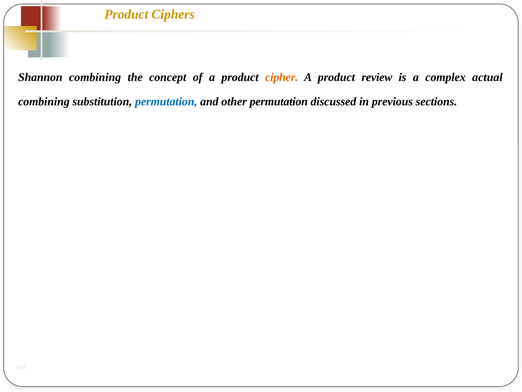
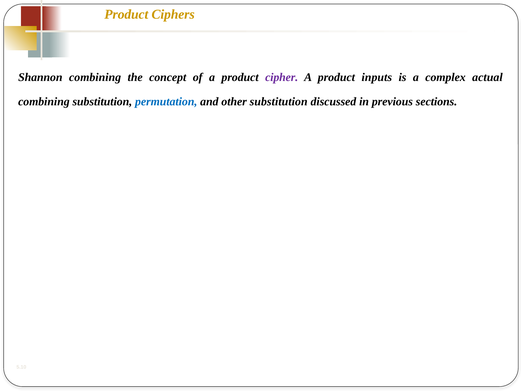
cipher colour: orange -> purple
review: review -> inputs
other permutation: permutation -> substitution
